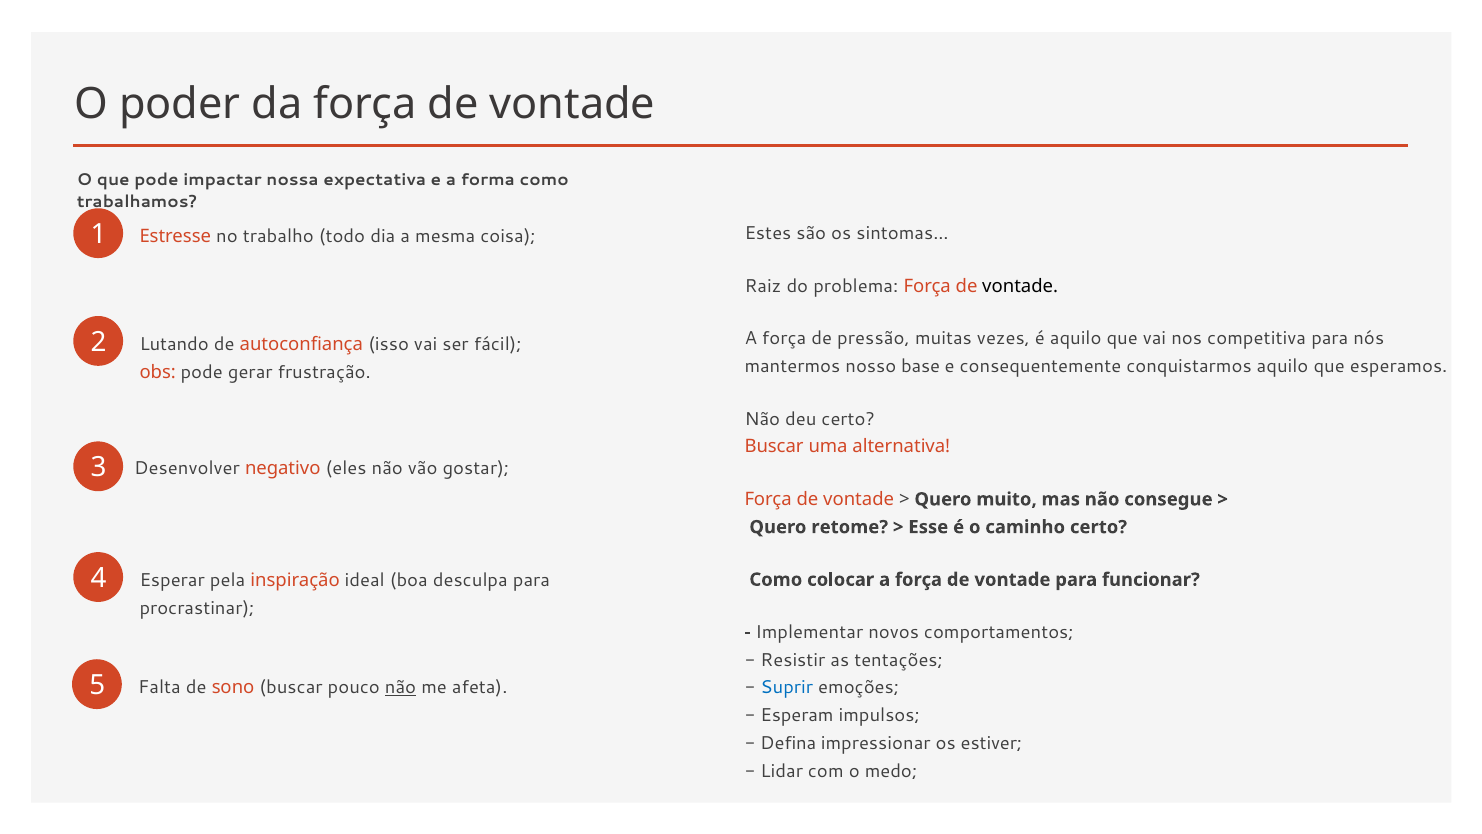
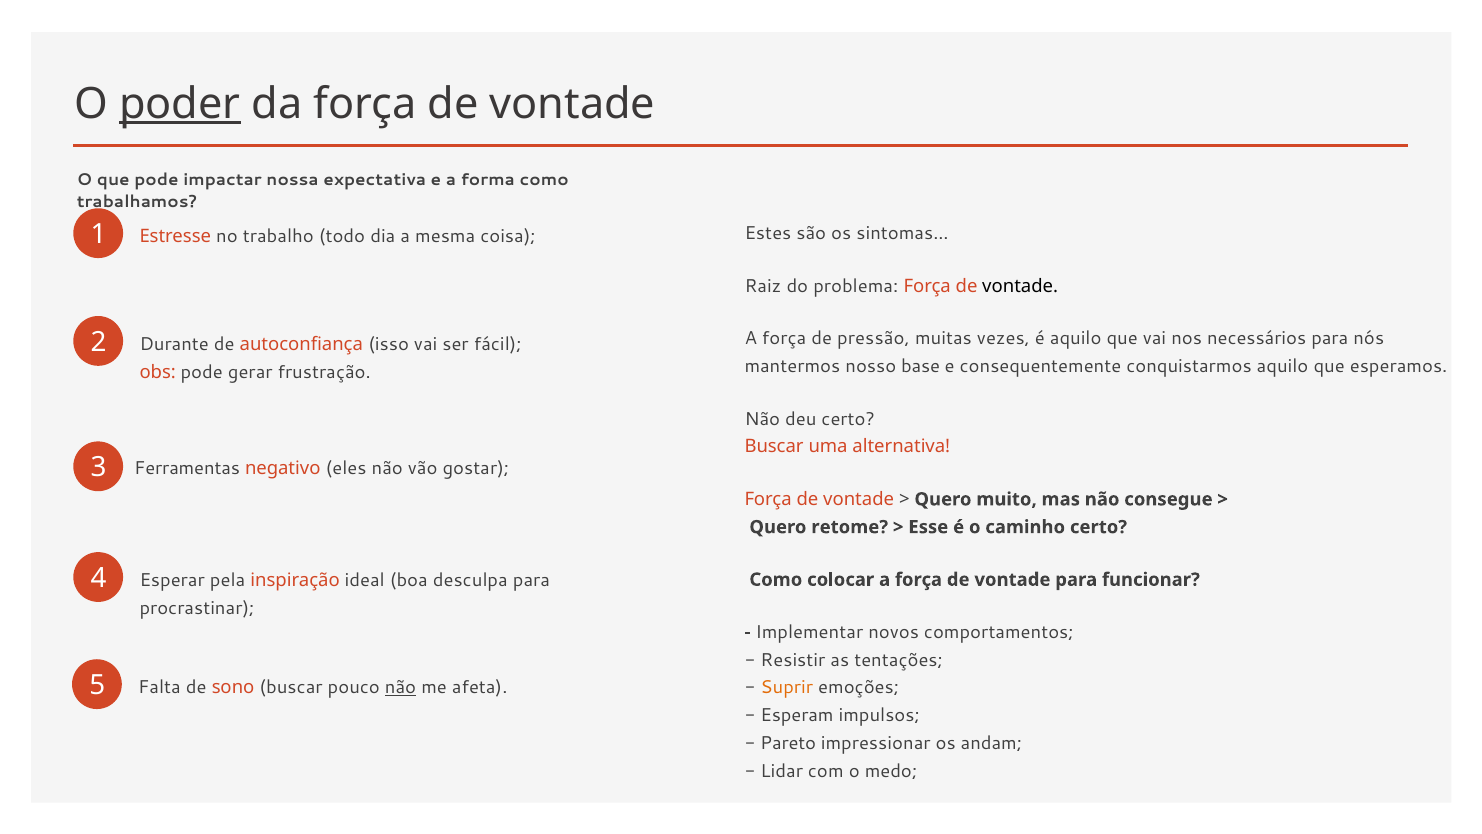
poder underline: none -> present
competitiva: competitiva -> necessários
Lutando: Lutando -> Durante
Desenvolver: Desenvolver -> Ferramentas
Suprir colour: blue -> orange
Defina: Defina -> Pareto
estiver: estiver -> andam
